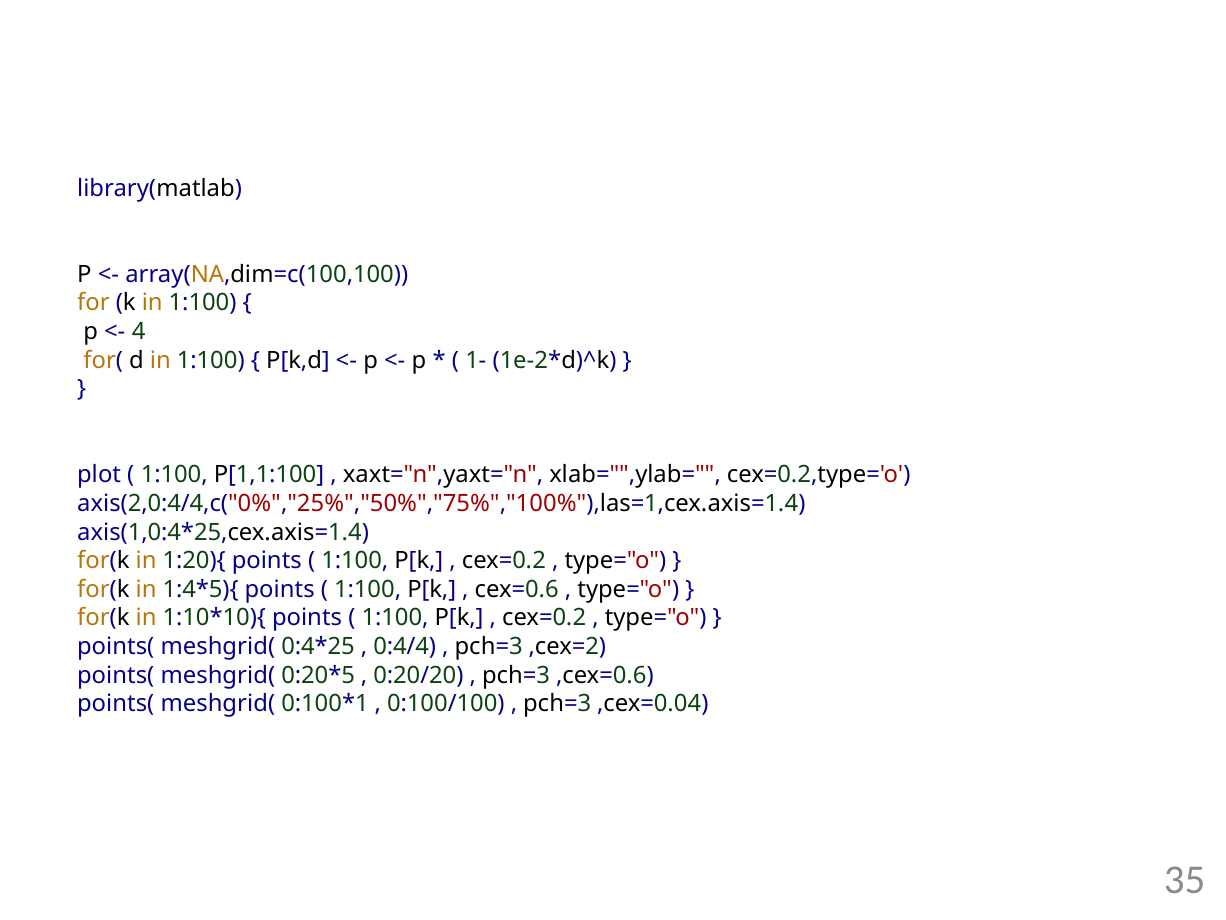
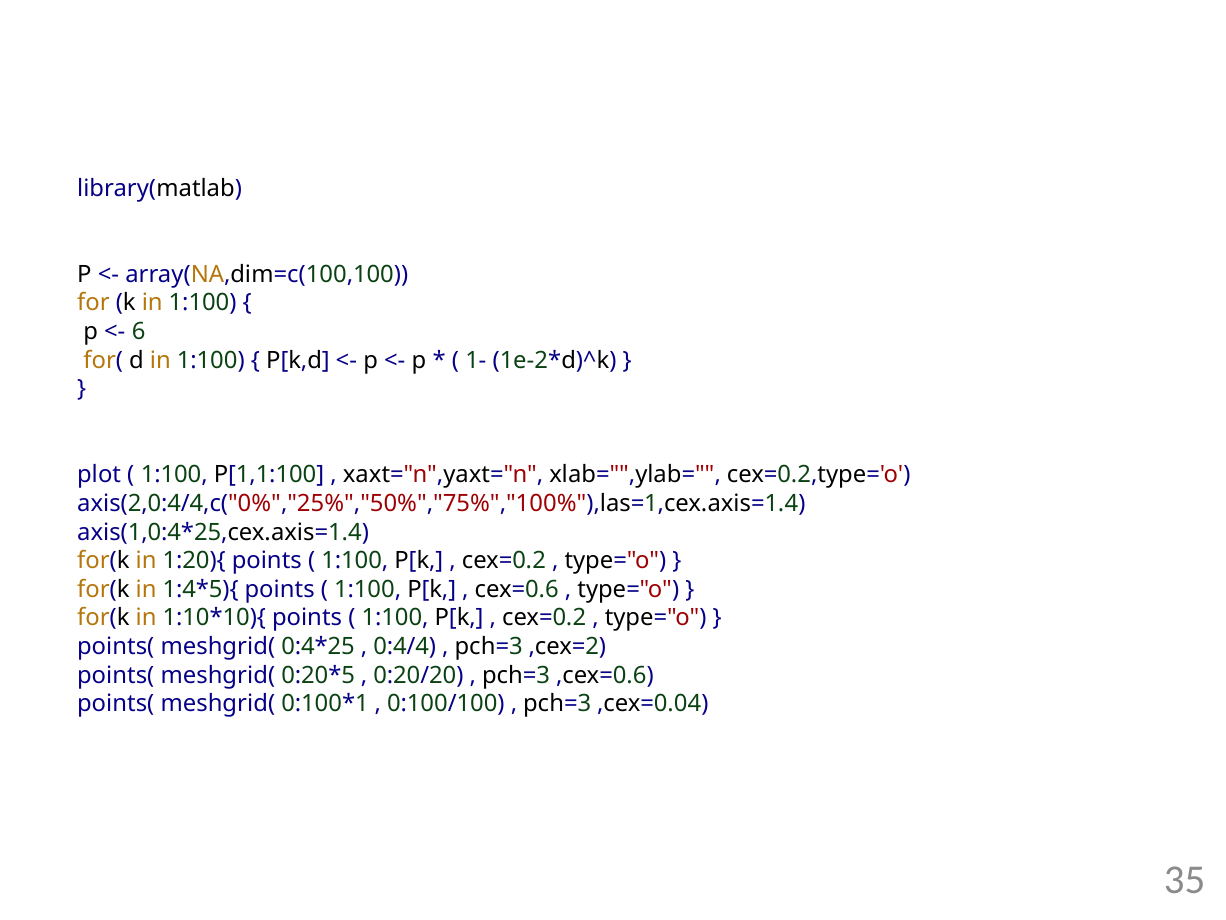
4: 4 -> 6
